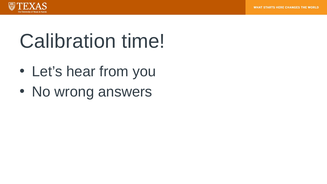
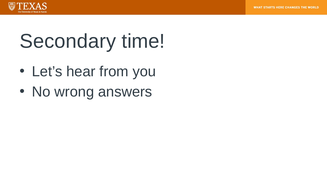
Calibration: Calibration -> Secondary
